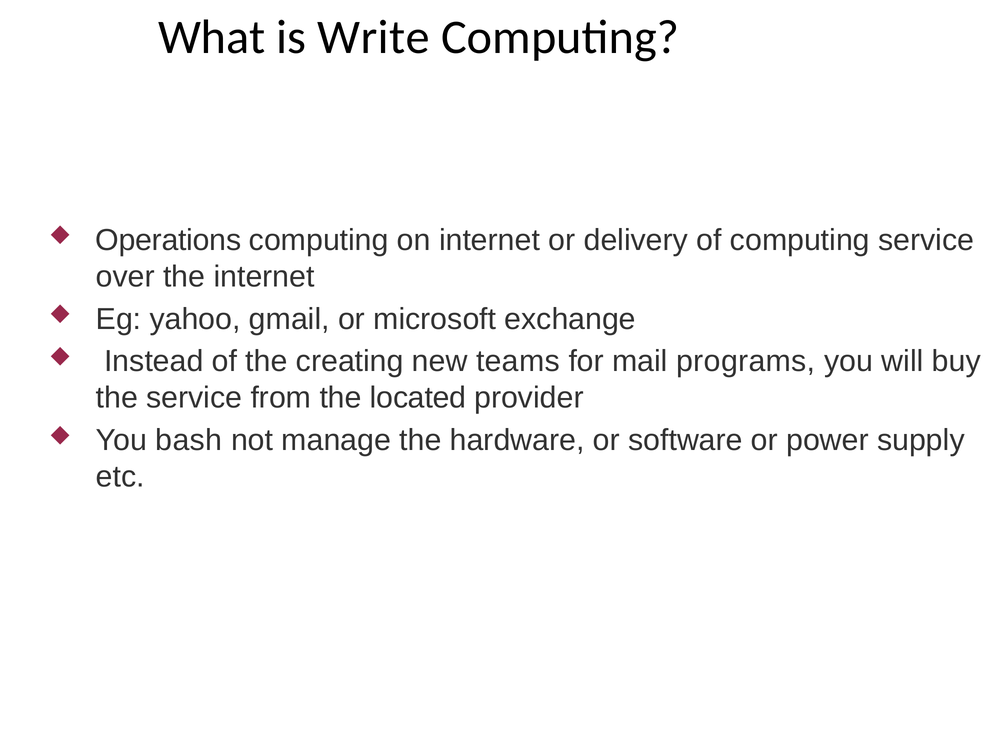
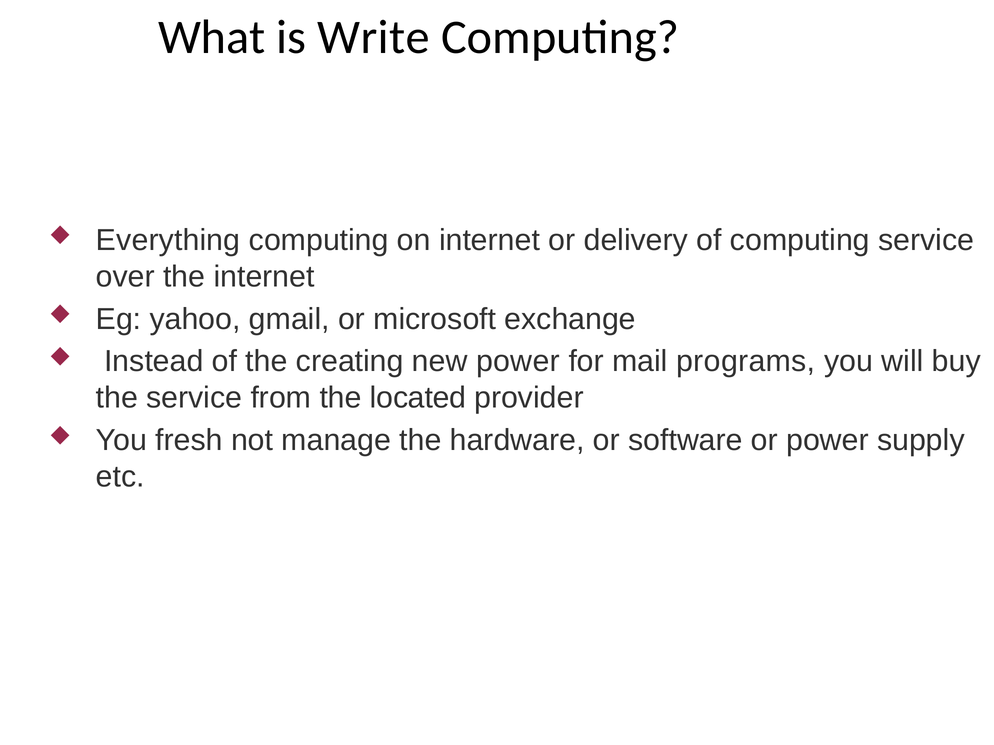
Operations: Operations -> Everything
new teams: teams -> power
bash: bash -> fresh
